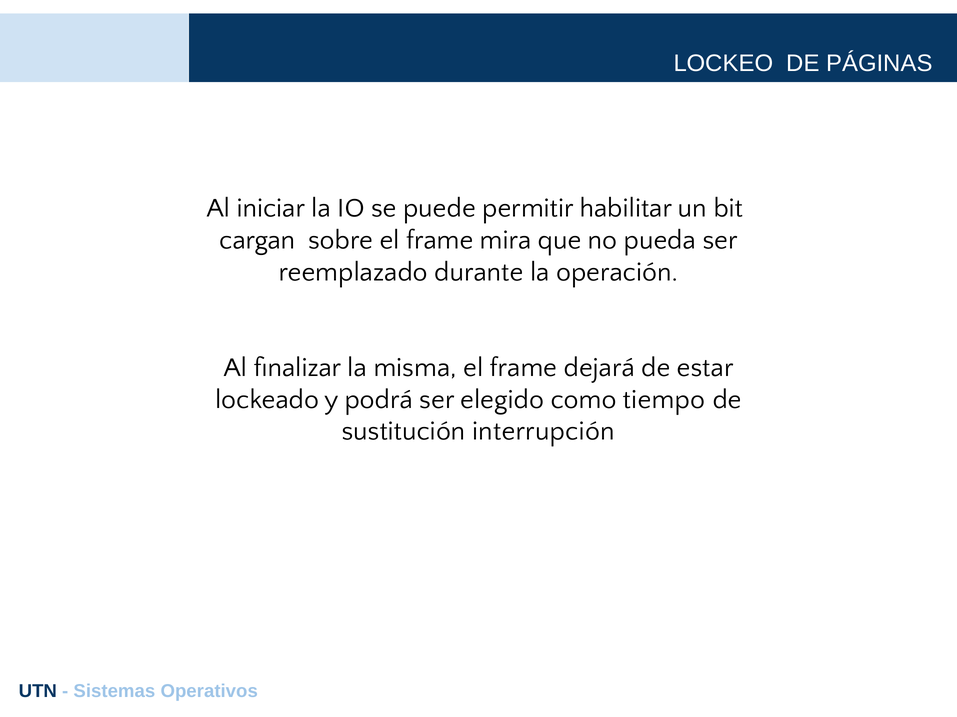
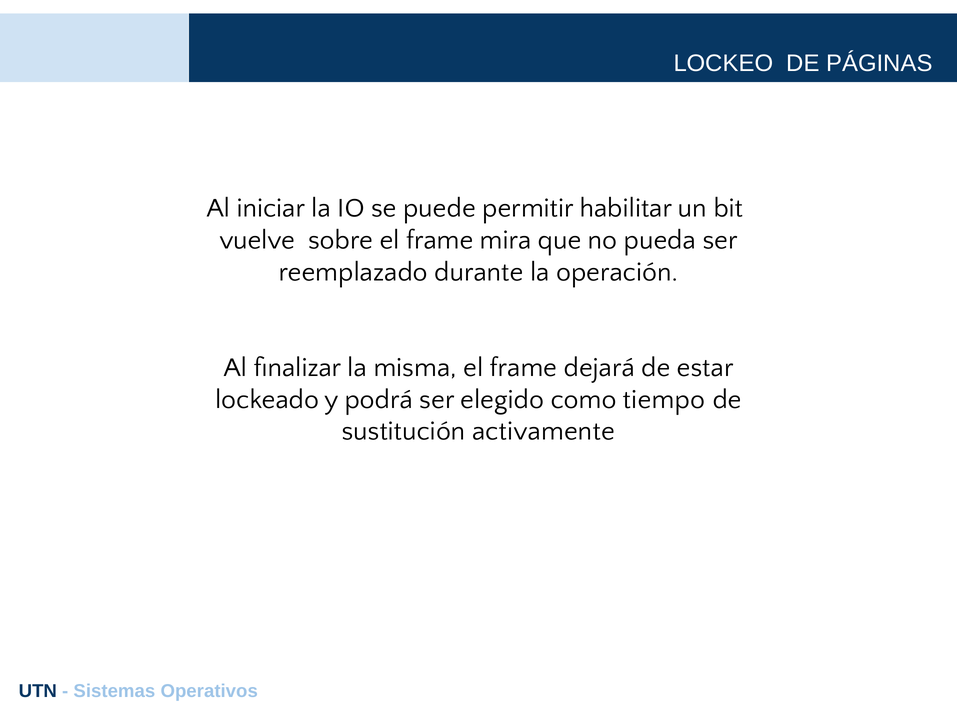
cargan: cargan -> vuelve
interrupción: interrupción -> activamente
